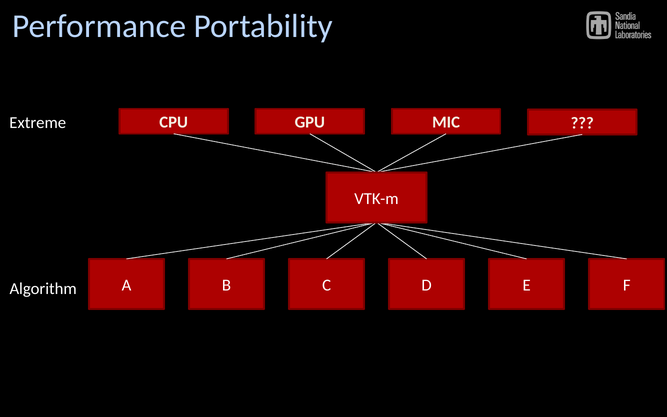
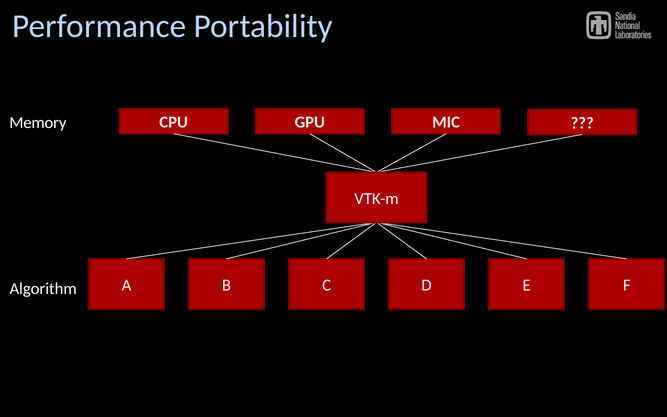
Extreme: Extreme -> Memory
